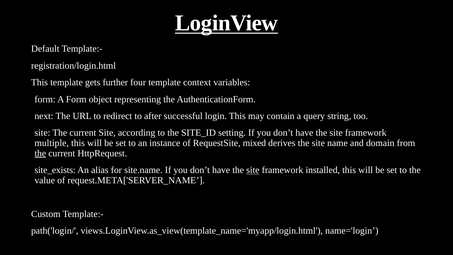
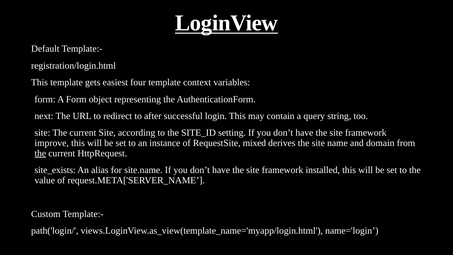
further: further -> easiest
multiple: multiple -> improve
site at (253, 170) underline: present -> none
